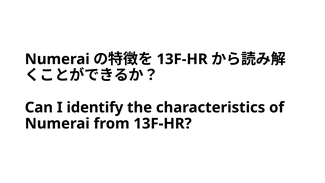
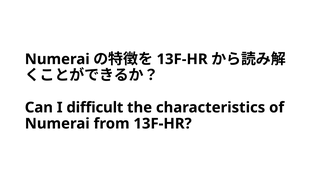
identify: identify -> difficult
